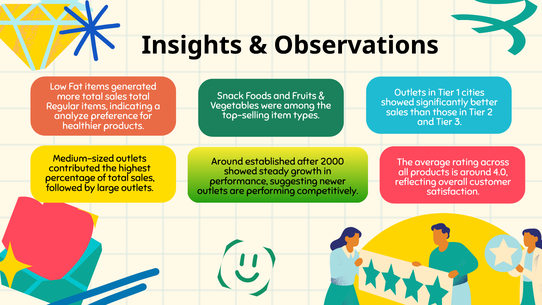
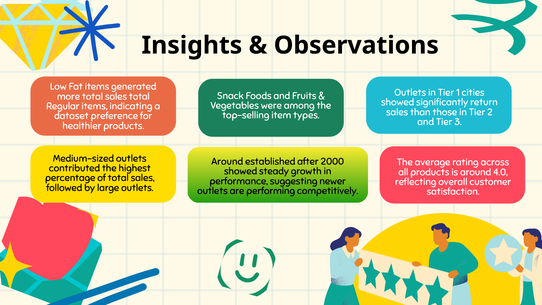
better: better -> return
analyze: analyze -> dataset
